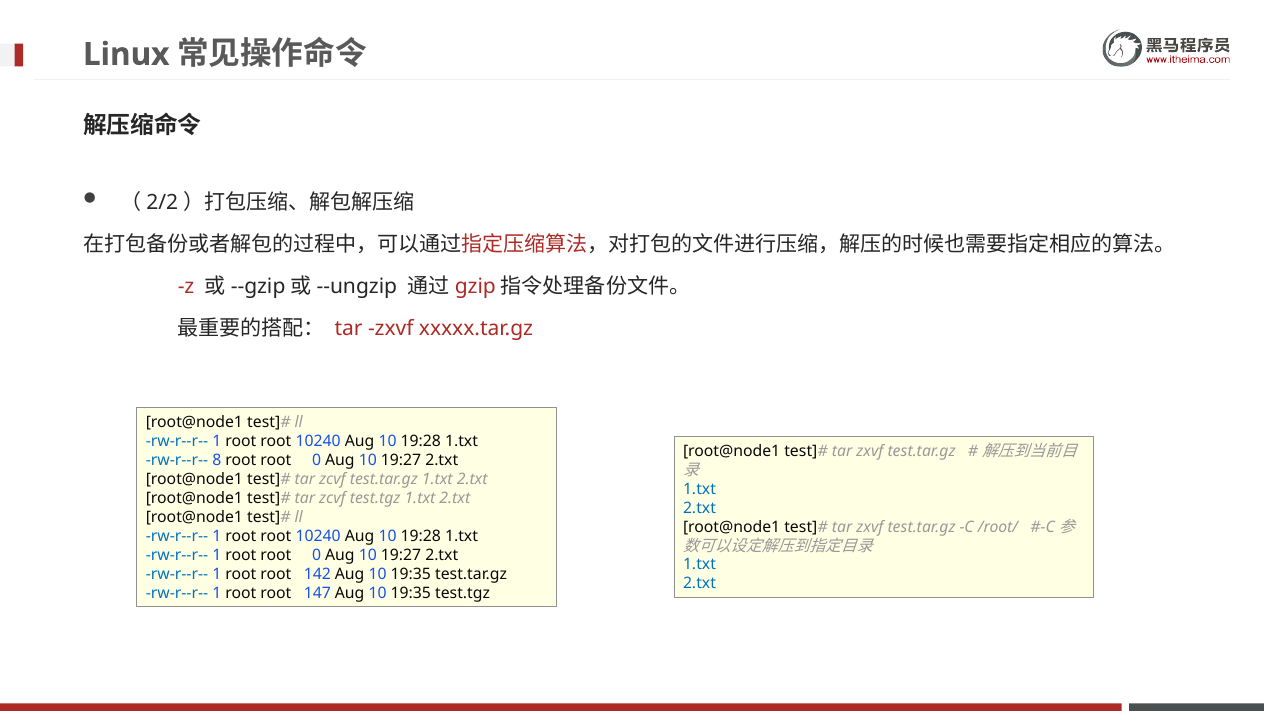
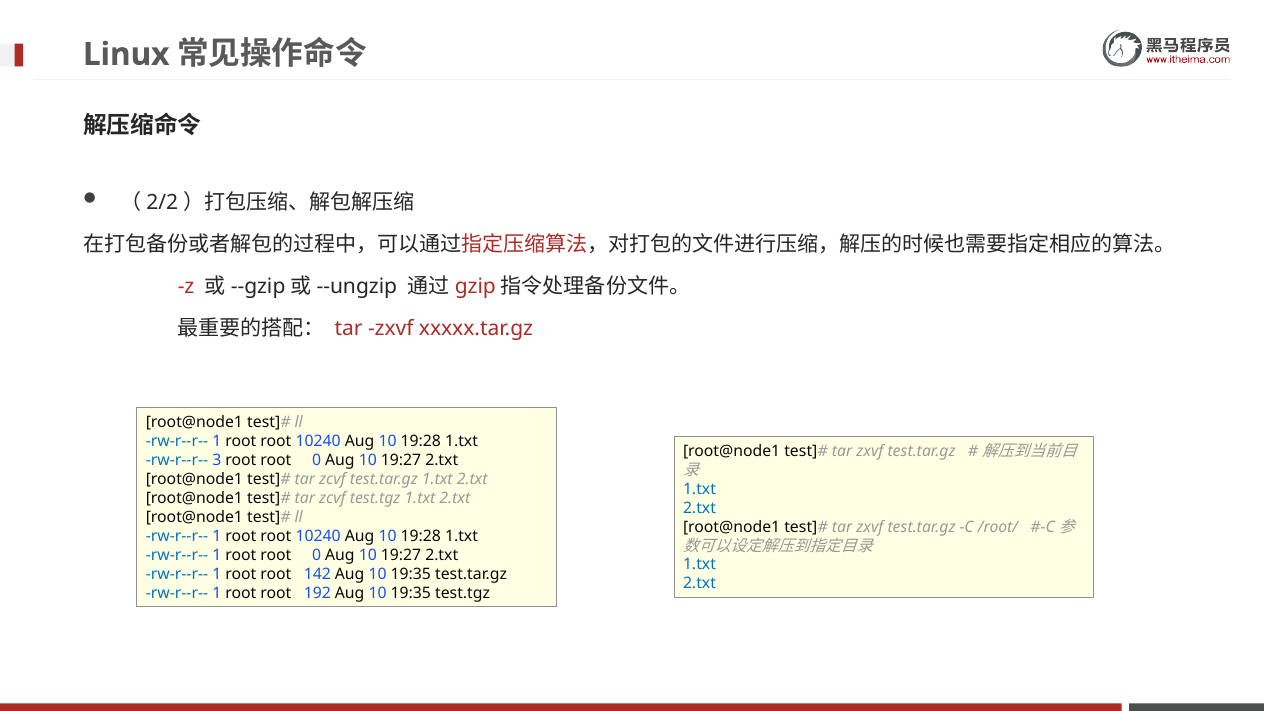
8: 8 -> 3
147: 147 -> 192
